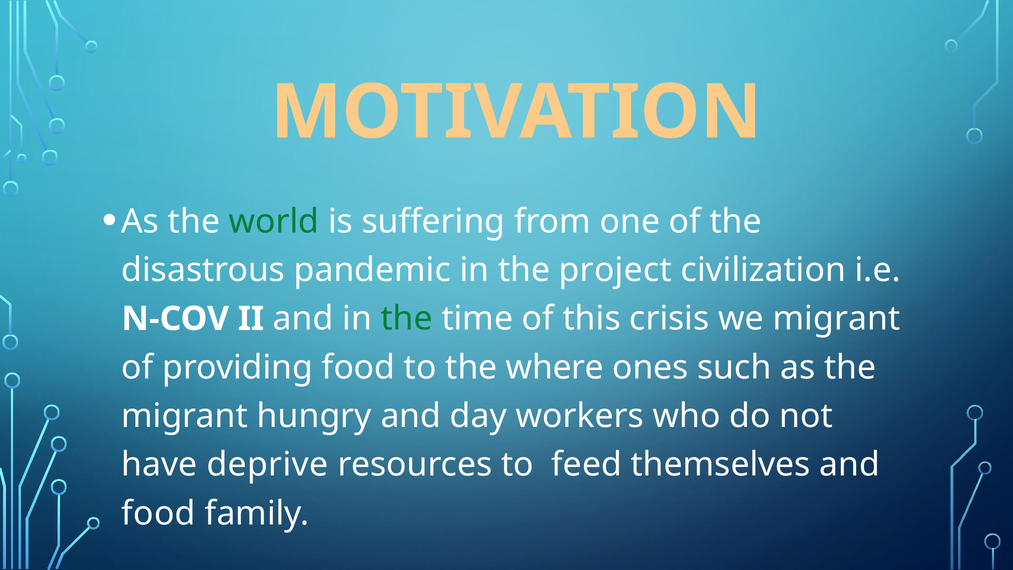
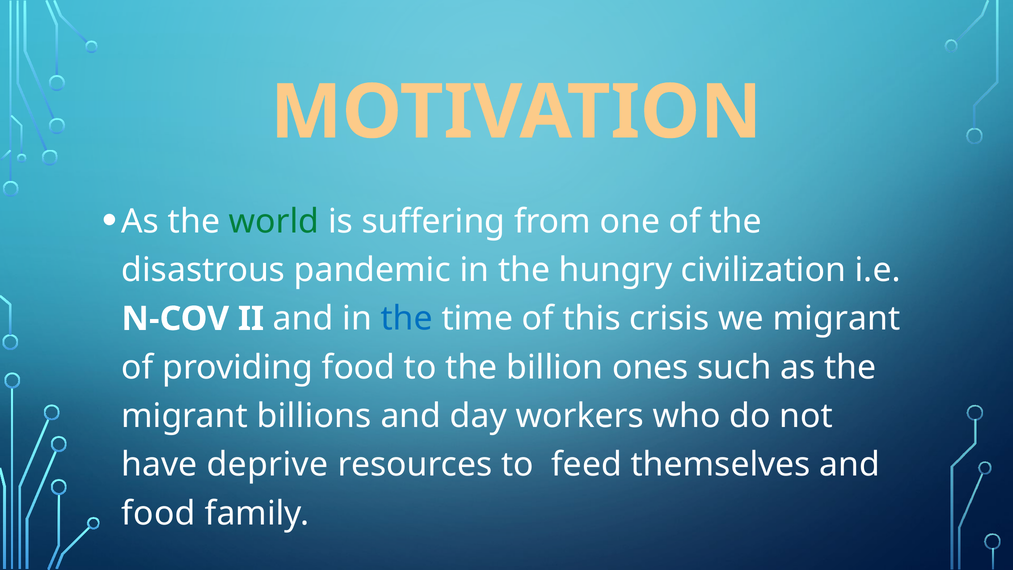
project: project -> hungry
the at (407, 319) colour: green -> blue
where: where -> billion
hungry: hungry -> billions
